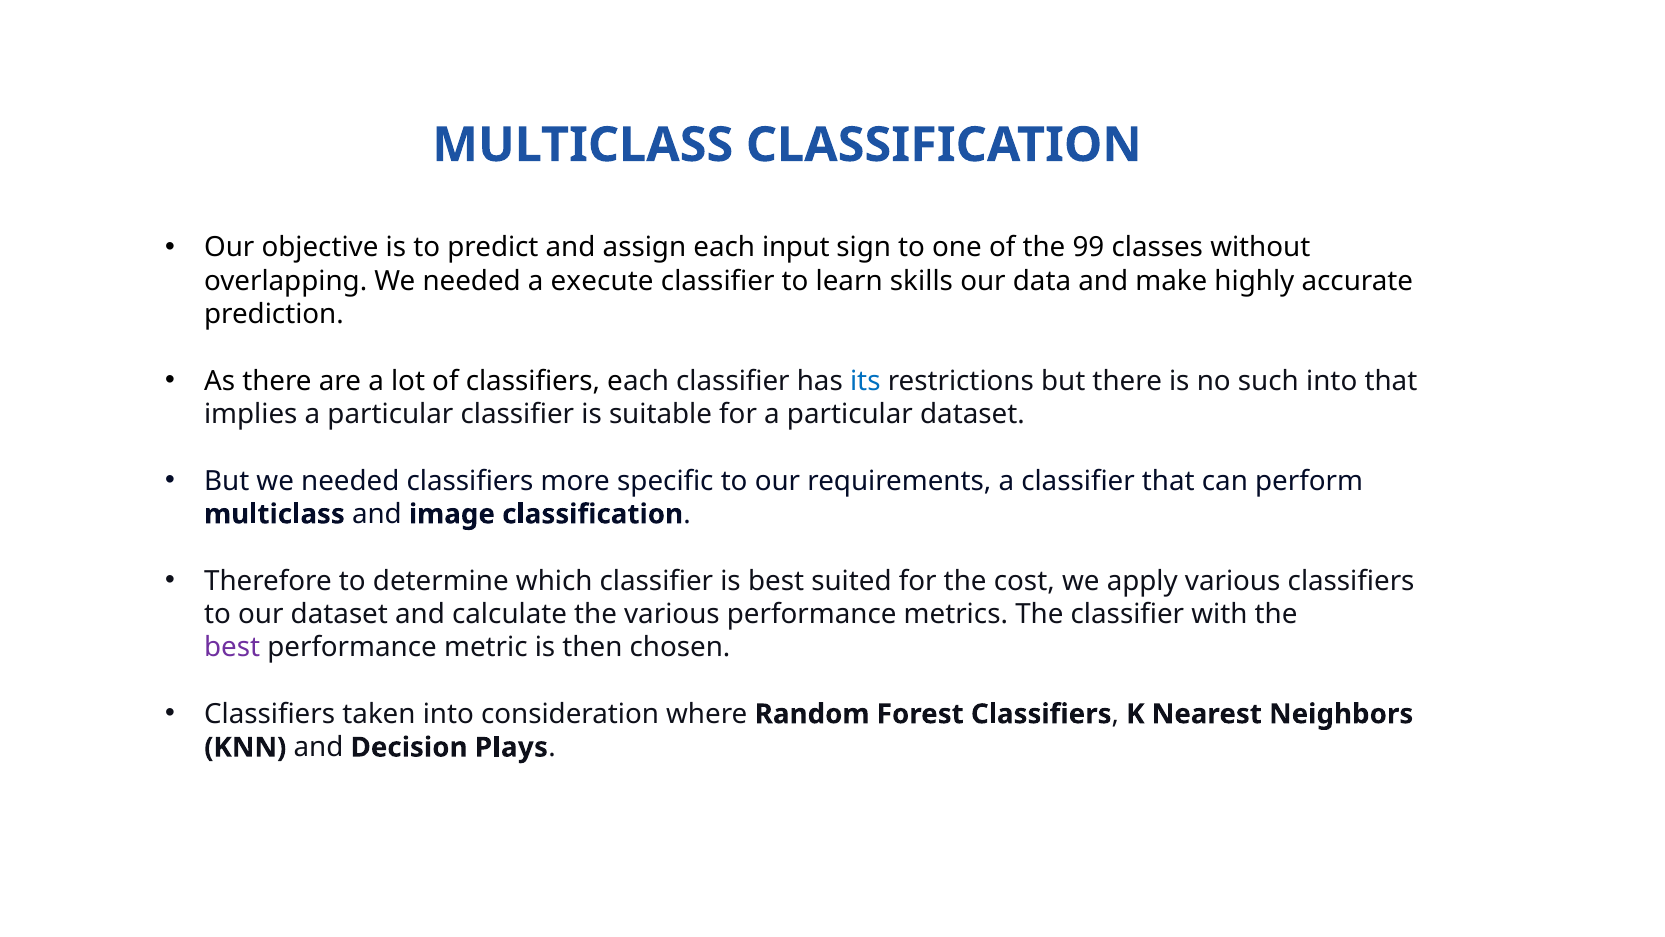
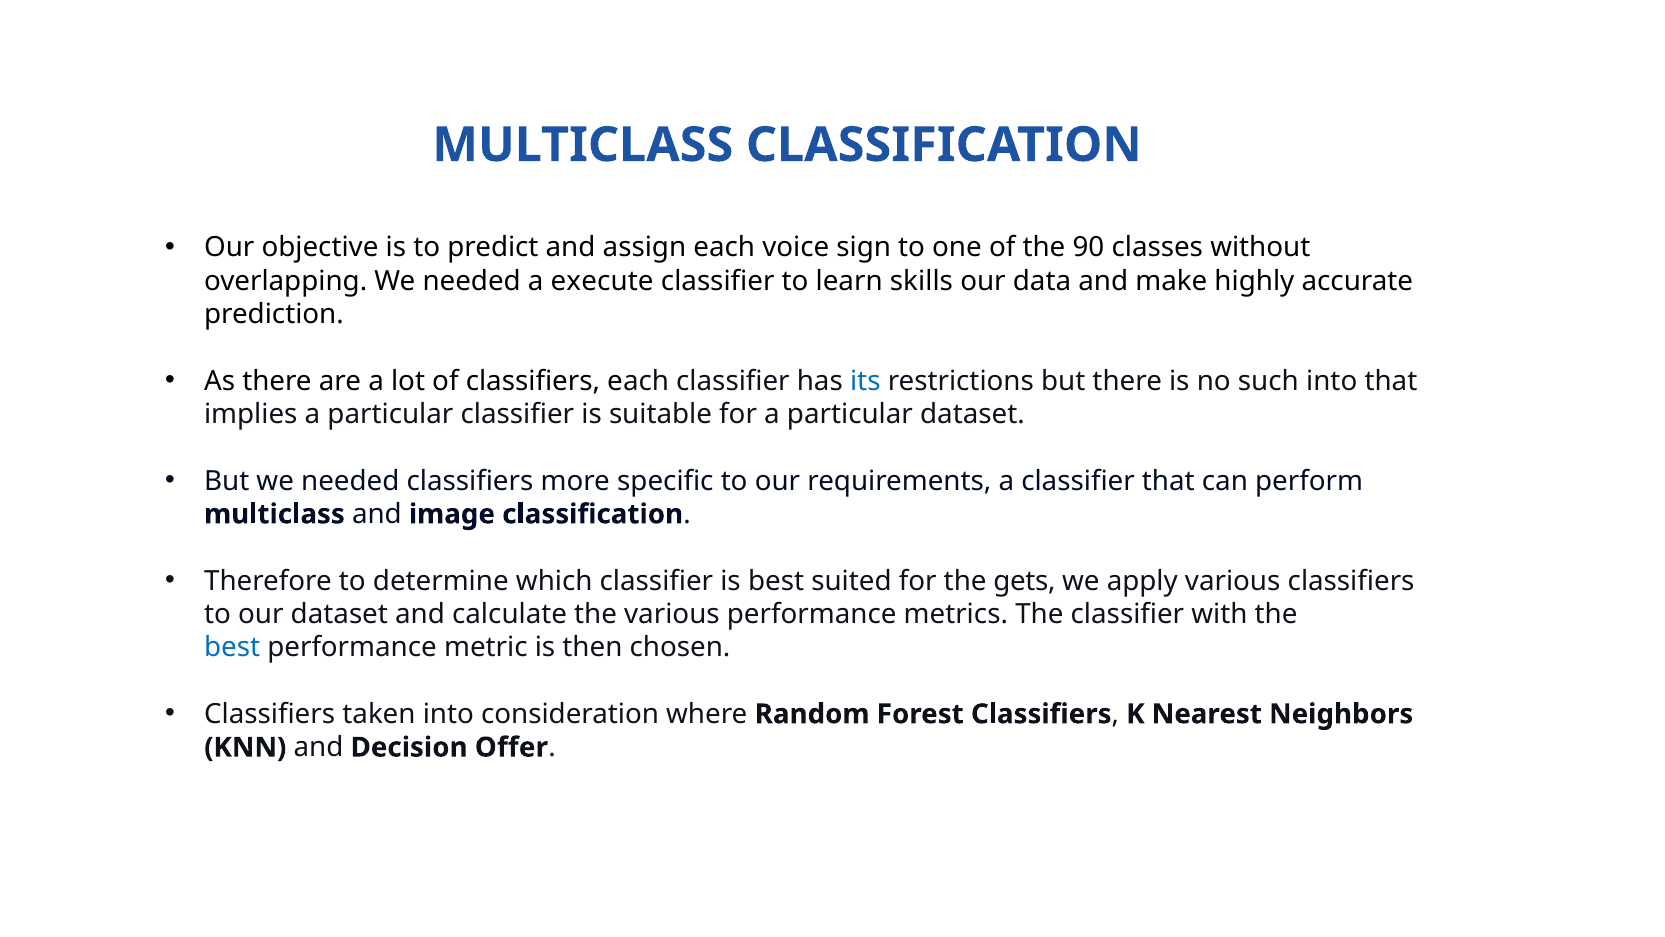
input: input -> voice
99: 99 -> 90
cost: cost -> gets
best at (232, 647) colour: purple -> blue
Plays: Plays -> Offer
